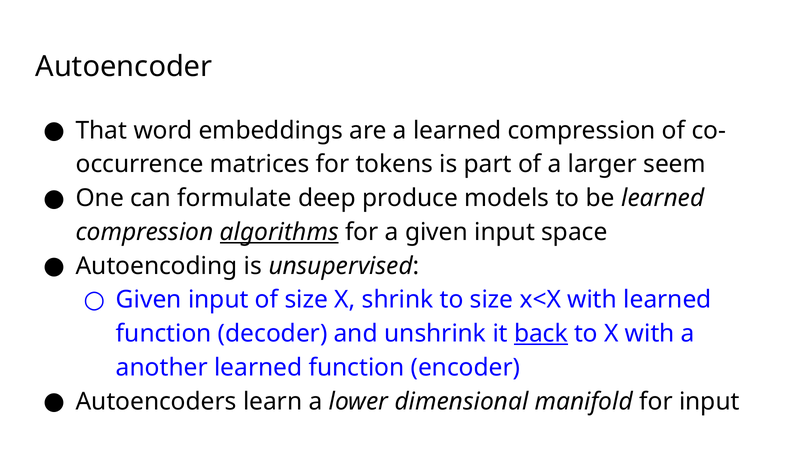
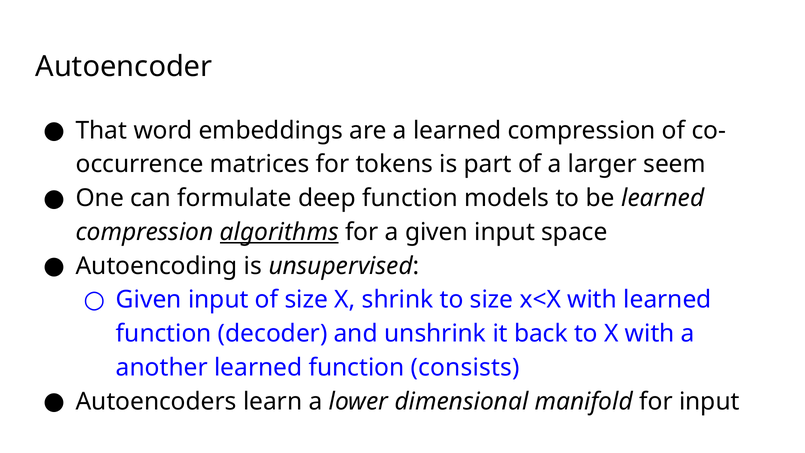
deep produce: produce -> function
back underline: present -> none
encoder: encoder -> consists
